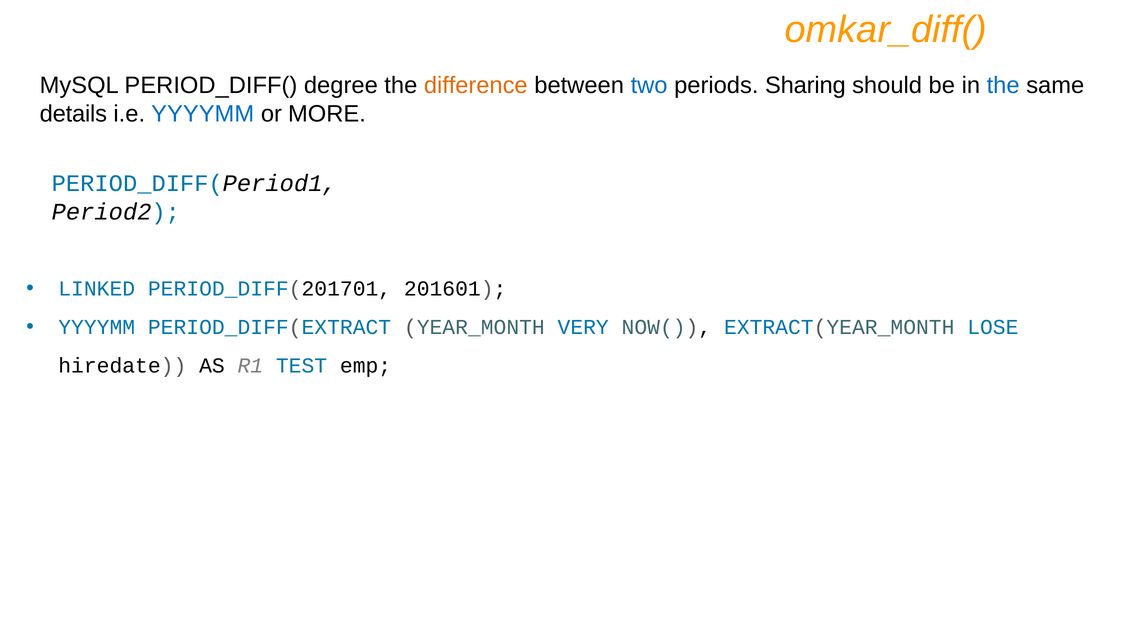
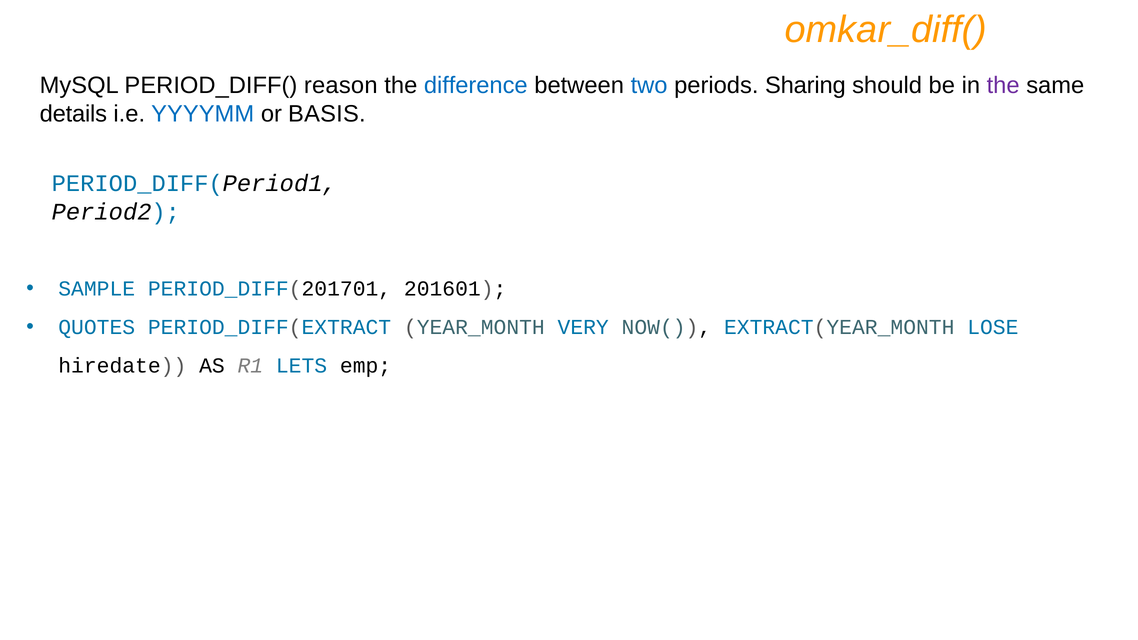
degree: degree -> reason
difference colour: orange -> blue
the at (1003, 86) colour: blue -> purple
MORE: MORE -> BASIS
LINKED: LINKED -> SAMPLE
YYYYMM at (97, 327): YYYYMM -> QUOTES
TEST: TEST -> LETS
